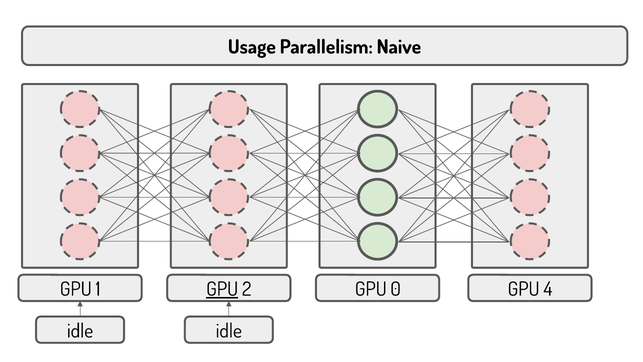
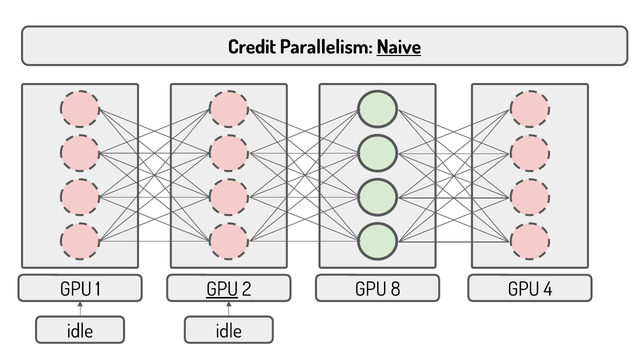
Usage: Usage -> Credit
Naive underline: none -> present
0: 0 -> 8
